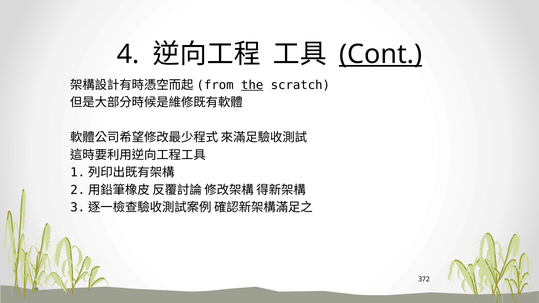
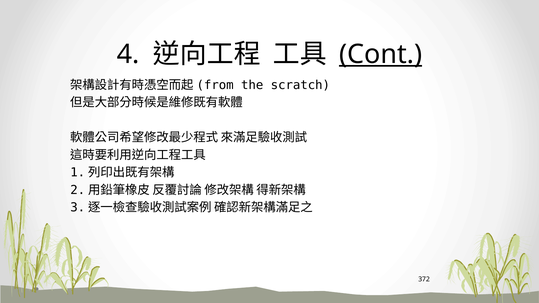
the underline: present -> none
